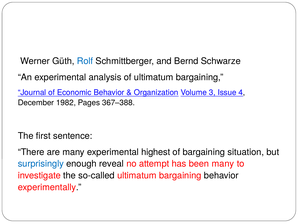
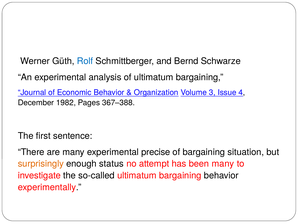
highest: highest -> precise
surprisingly colour: blue -> orange
reveal: reveal -> status
